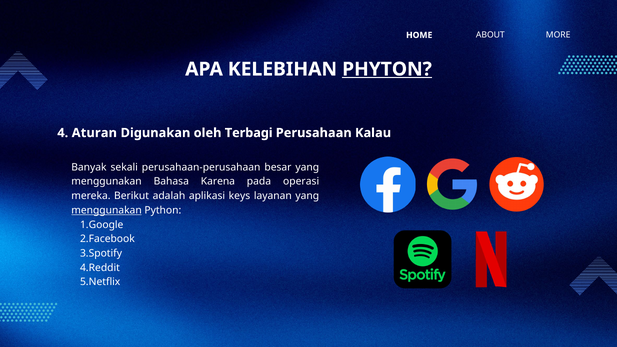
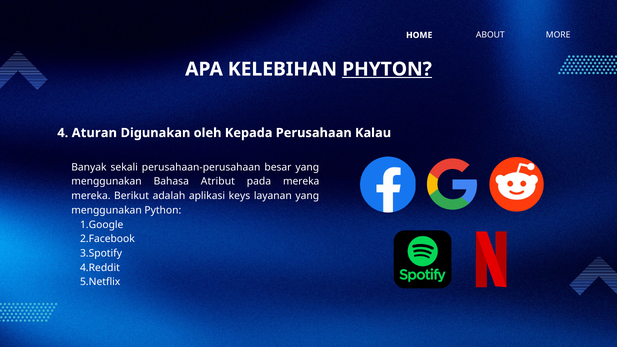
Terbagi: Terbagi -> Kepada
Karena: Karena -> Atribut
pada operasi: operasi -> mereka
menggunakan at (107, 210) underline: present -> none
